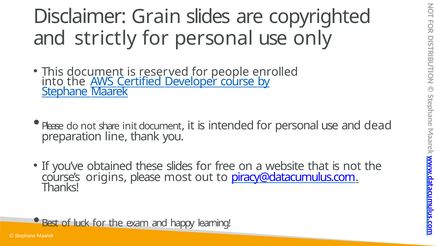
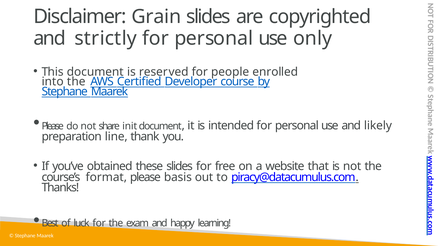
dead: dead -> likely
origins: origins -> format
most: most -> basis
